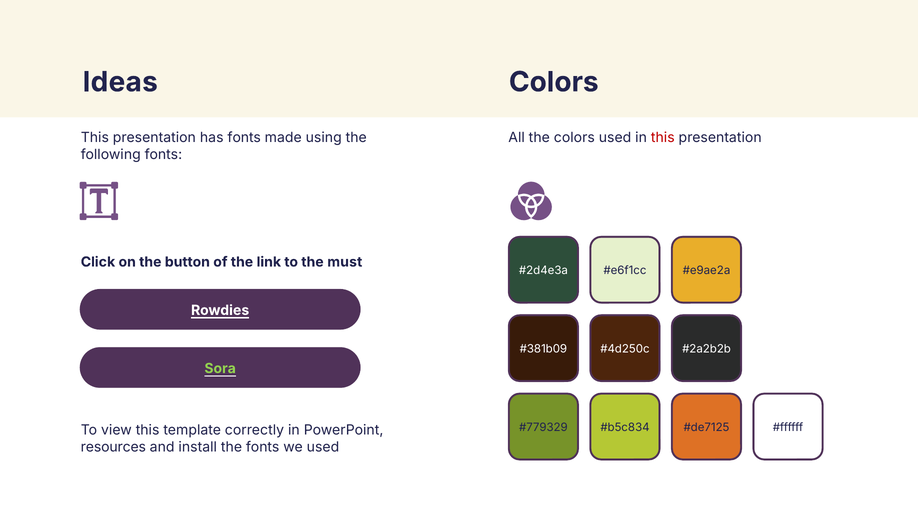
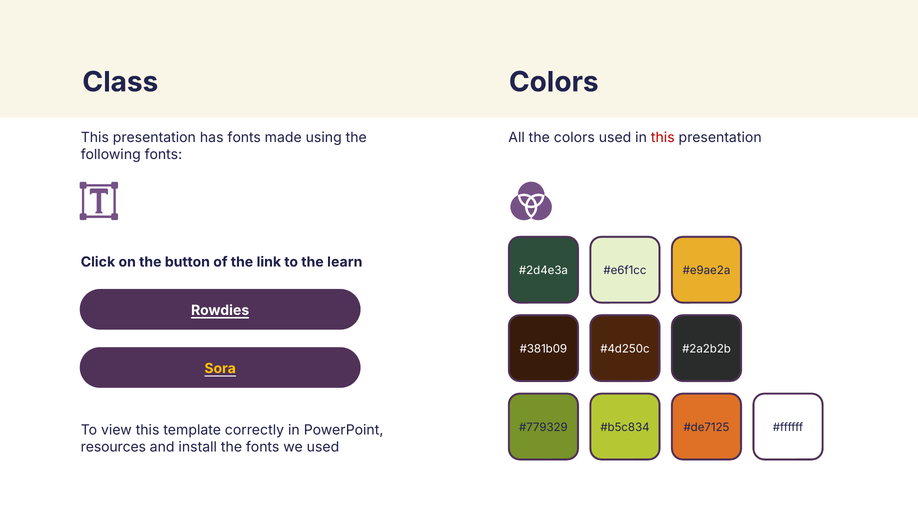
Ideas: Ideas -> Class
must: must -> learn
Sora colour: light green -> yellow
